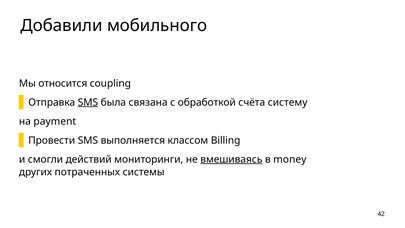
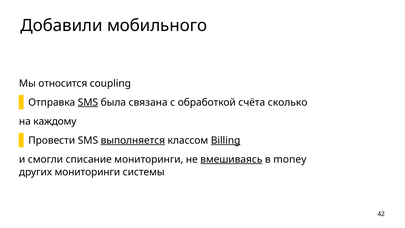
систему: систему -> сколько
payment: payment -> каждому
выполняется underline: none -> present
Billing underline: none -> present
действий: действий -> списание
других потраченных: потраченных -> мониторинги
